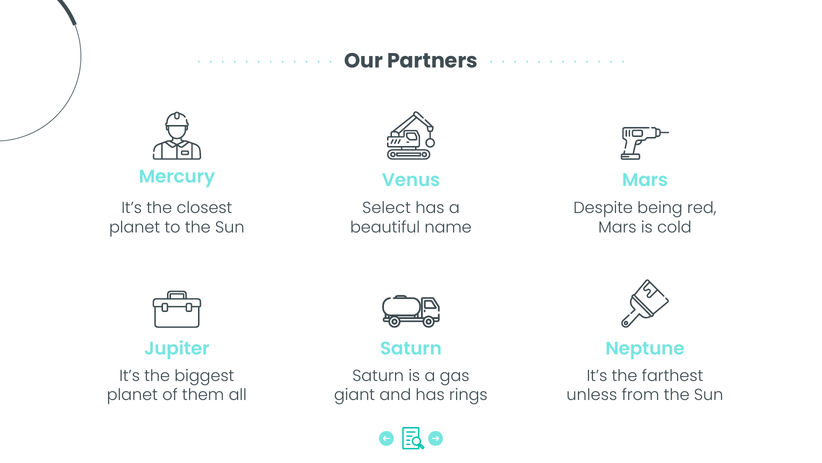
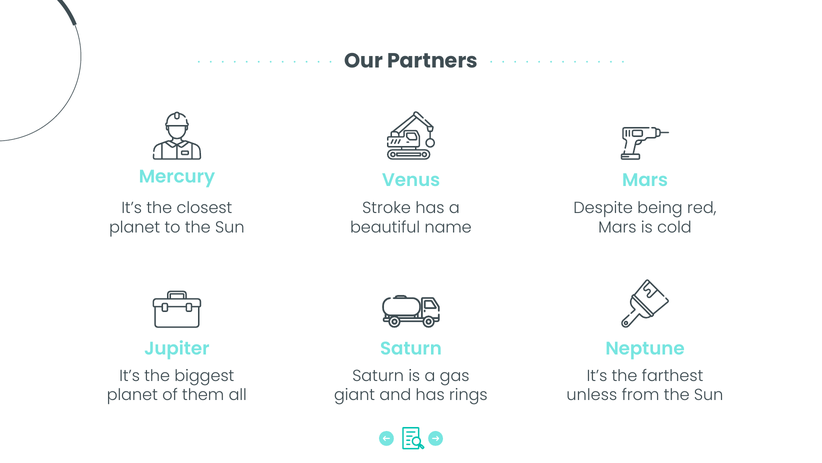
Select: Select -> Stroke
